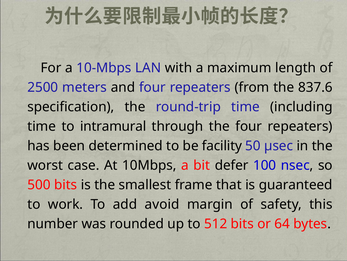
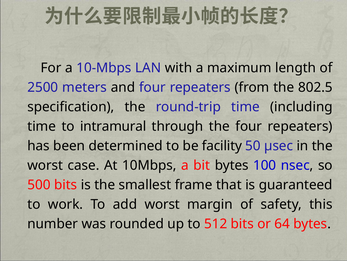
837.6: 837.6 -> 802.5
bit defer: defer -> bytes
add avoid: avoid -> worst
